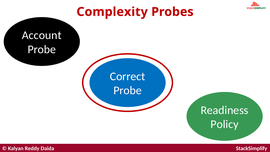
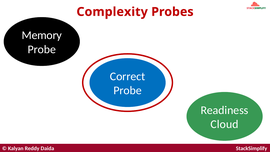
Account: Account -> Memory
Policy: Policy -> Cloud
